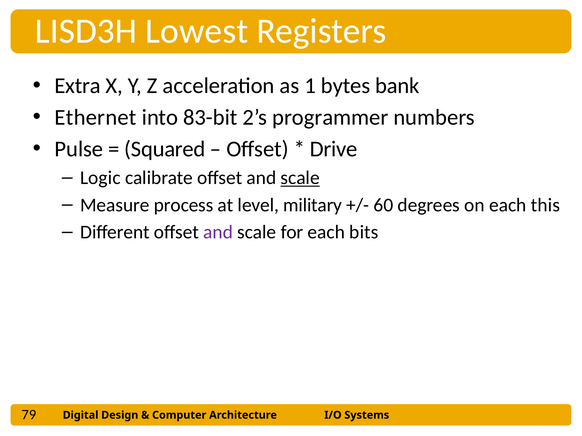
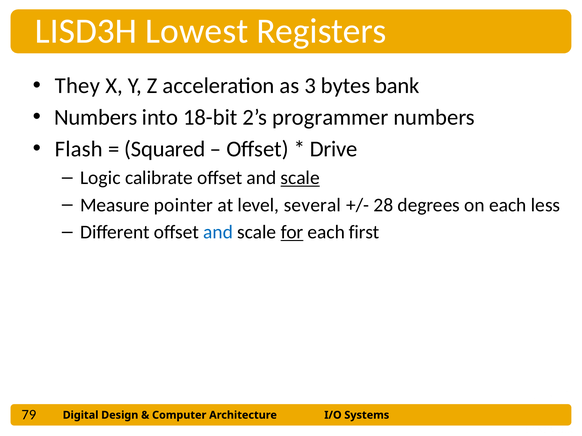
Extra: Extra -> They
1: 1 -> 3
Ethernet at (96, 118): Ethernet -> Numbers
83-bit: 83-bit -> 18-bit
Pulse: Pulse -> Flash
process: process -> pointer
military: military -> several
60: 60 -> 28
this: this -> less
and at (218, 232) colour: purple -> blue
for underline: none -> present
bits: bits -> first
